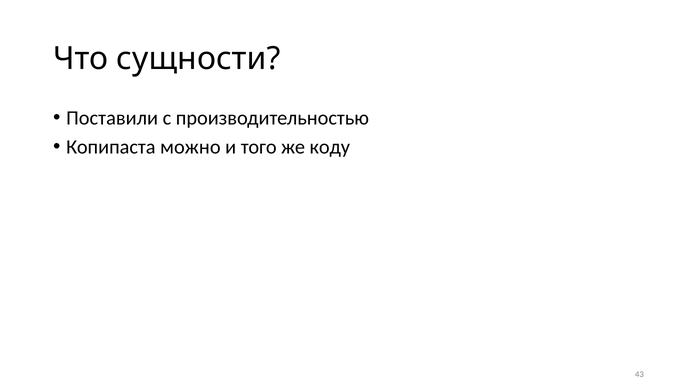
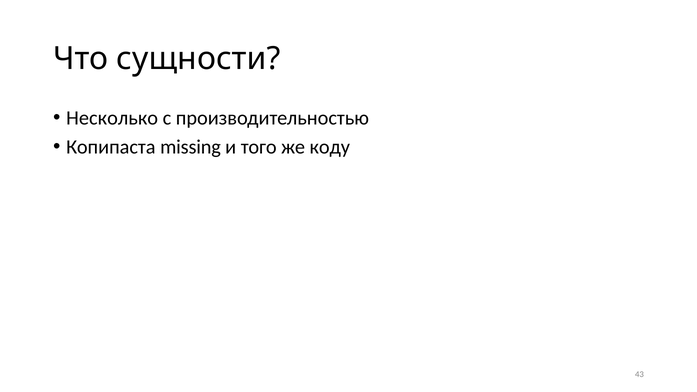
Поставили: Поставили -> Несколько
можно: можно -> missing
